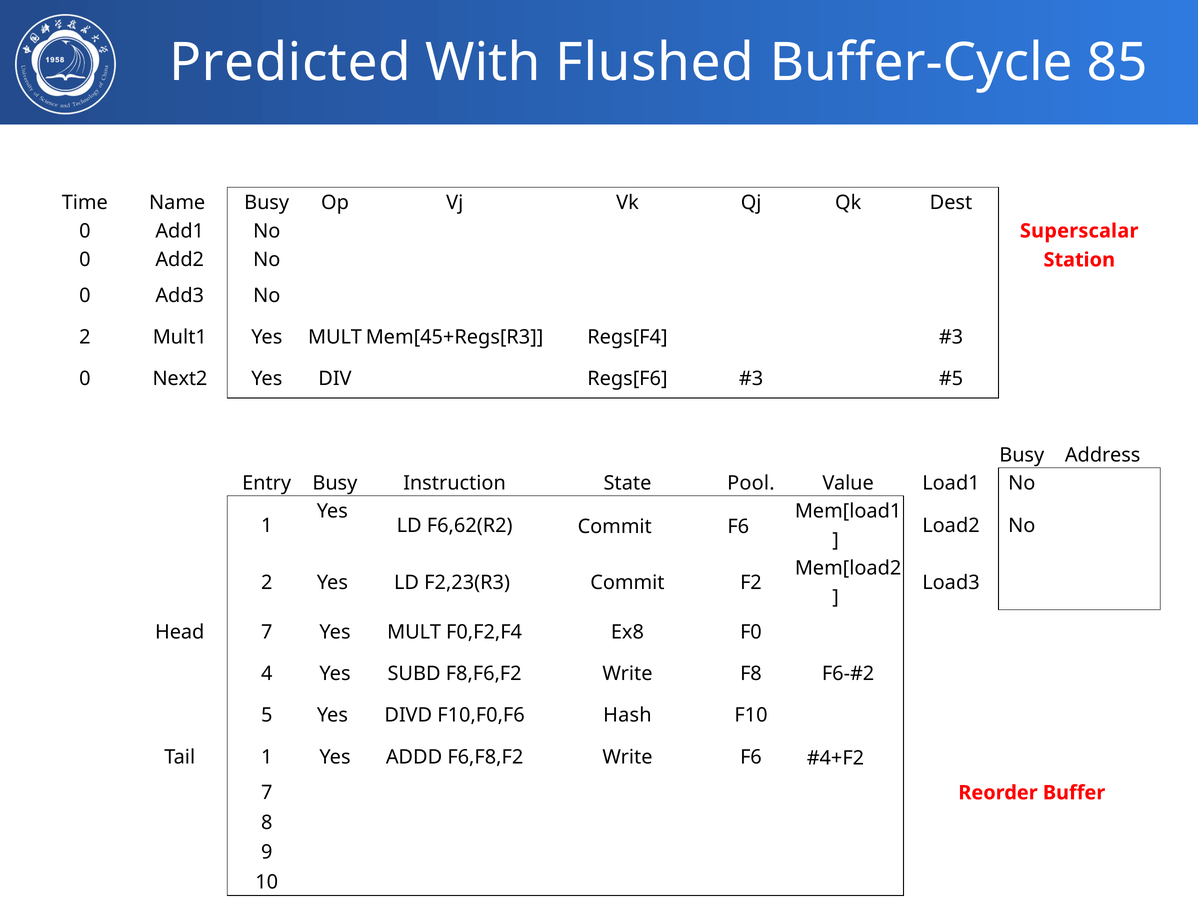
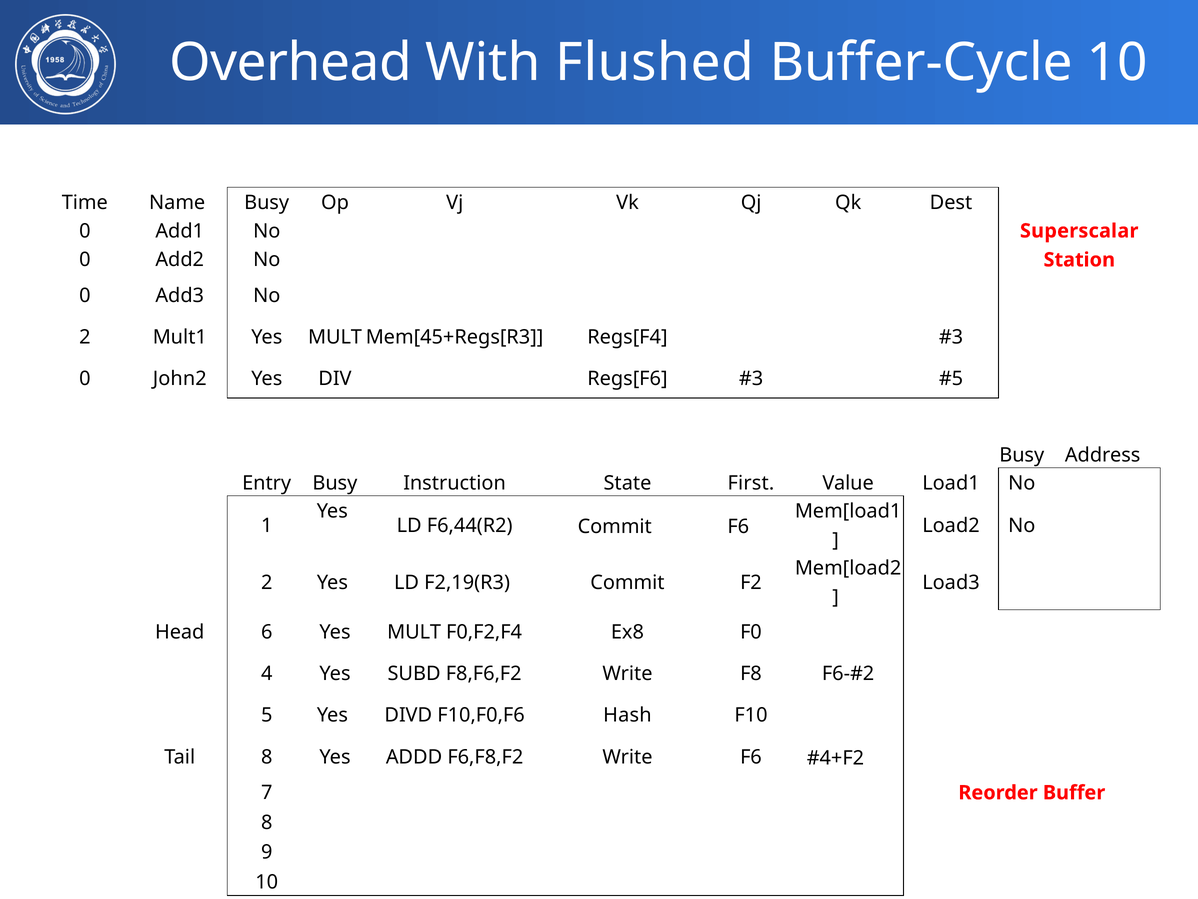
Predicted: Predicted -> Overhead
Buffer-Cycle 85: 85 -> 10
Next2: Next2 -> John2
Pool: Pool -> First
F6,62(R2: F6,62(R2 -> F6,44(R2
F2,23(R3: F2,23(R3 -> F2,19(R3
Head 7: 7 -> 6
Tail 1: 1 -> 8
